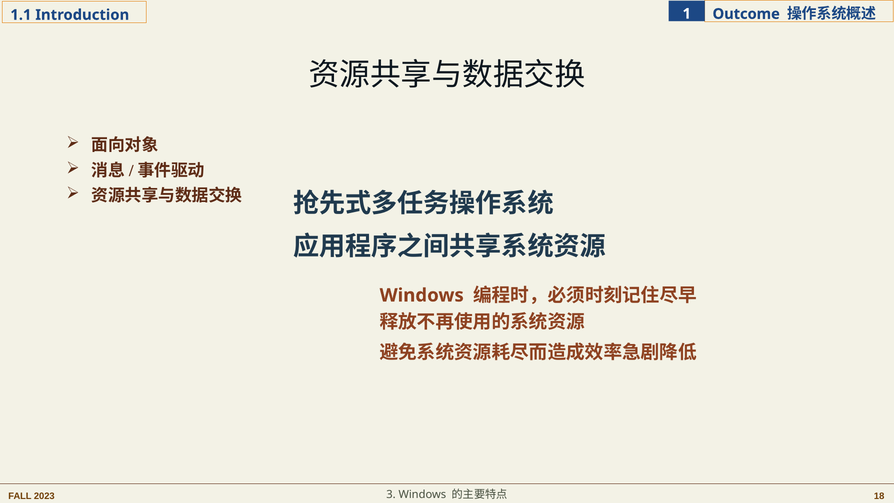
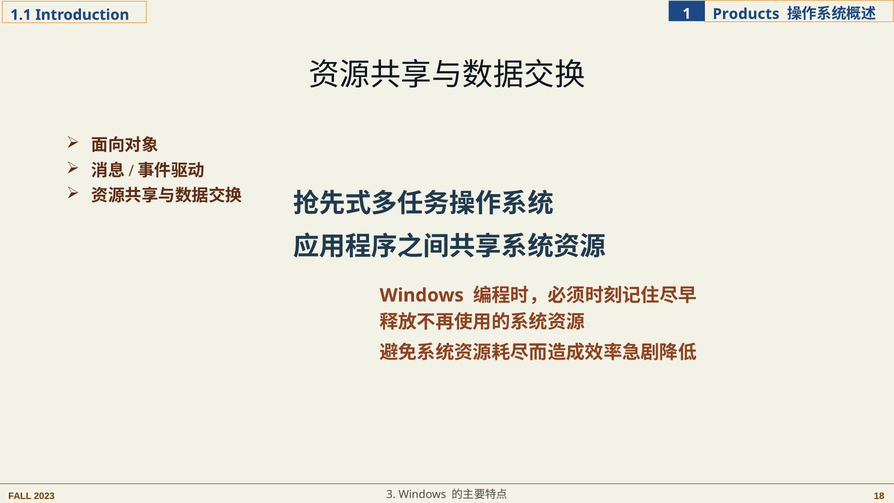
Outcome: Outcome -> Products
